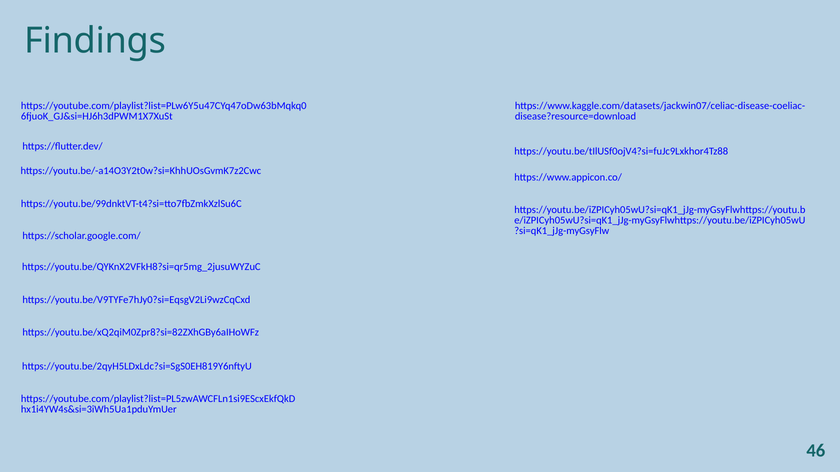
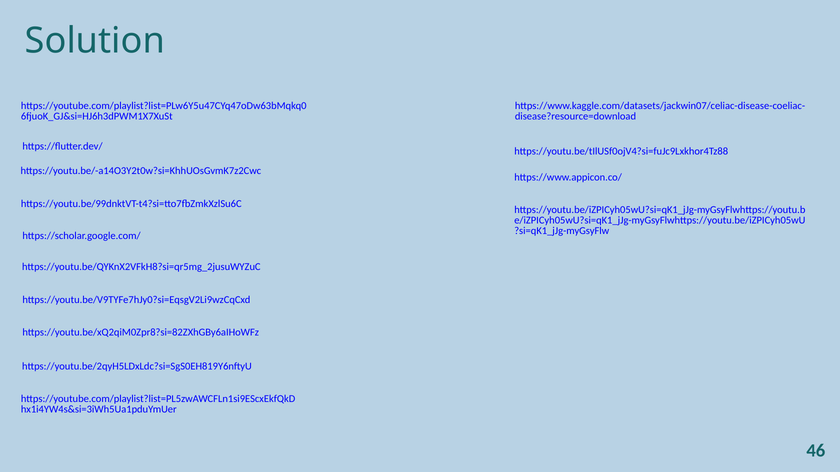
Findings: Findings -> Solution
